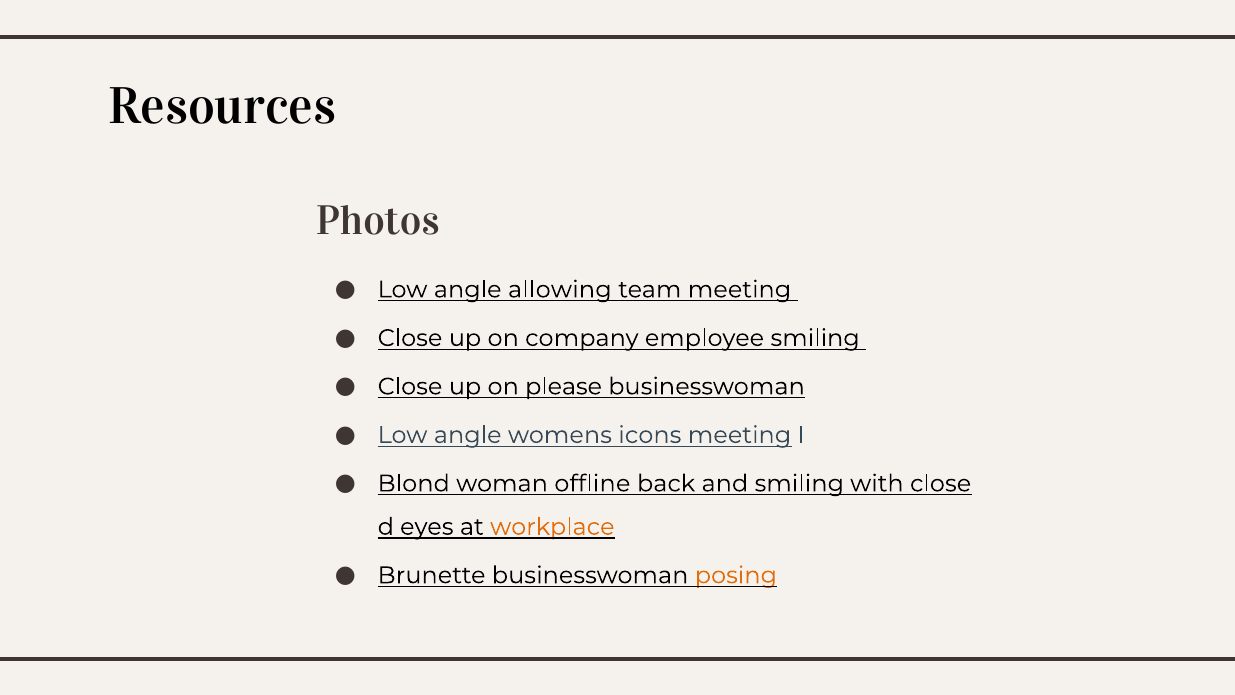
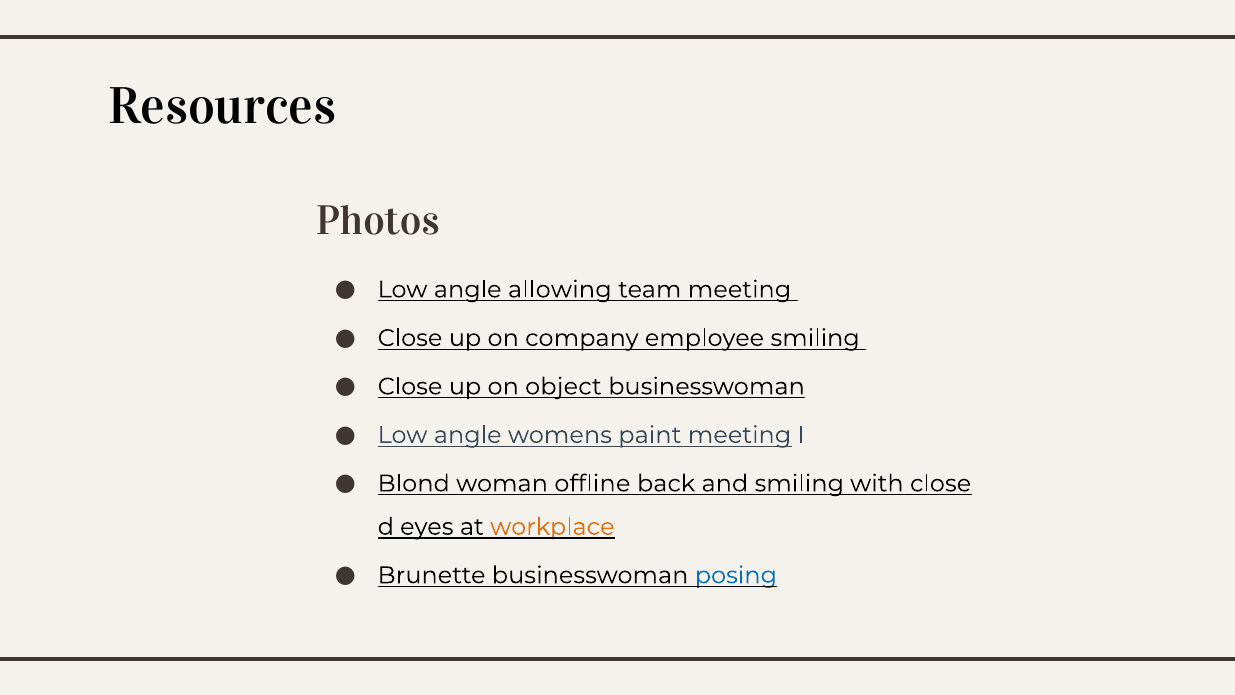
please: please -> object
icons: icons -> paint
posing colour: orange -> blue
